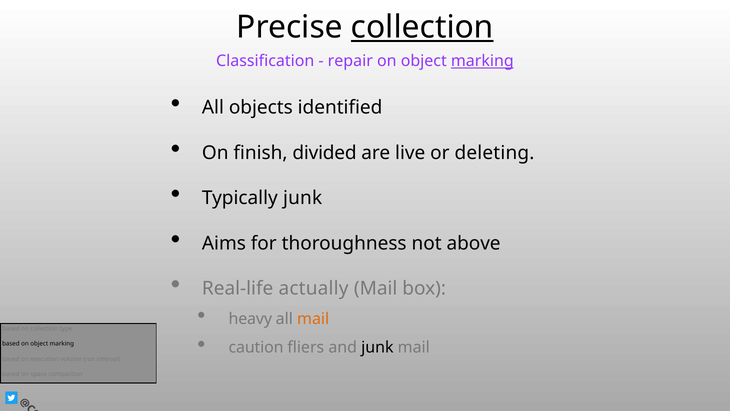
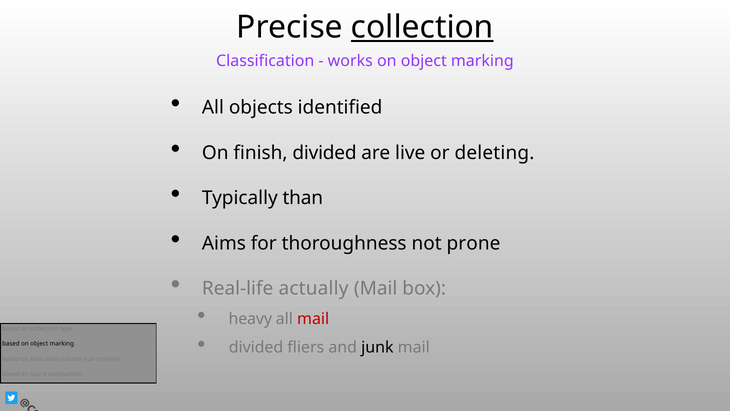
repair: repair -> works
marking at (482, 61) underline: present -> none
Typically junk: junk -> than
above: above -> prone
mail at (313, 319) colour: orange -> red
caution at (256, 347): caution -> divided
